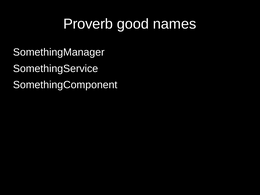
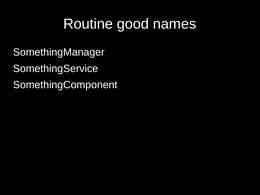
Proverb: Proverb -> Routine
